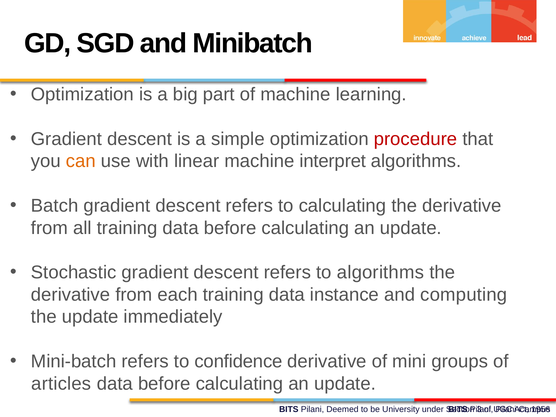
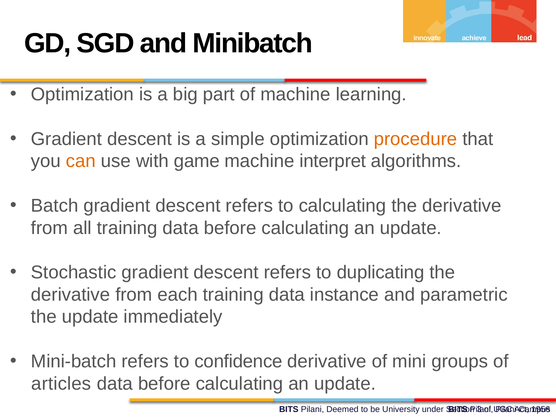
procedure colour: red -> orange
linear: linear -> game
to algorithms: algorithms -> duplicating
computing: computing -> parametric
